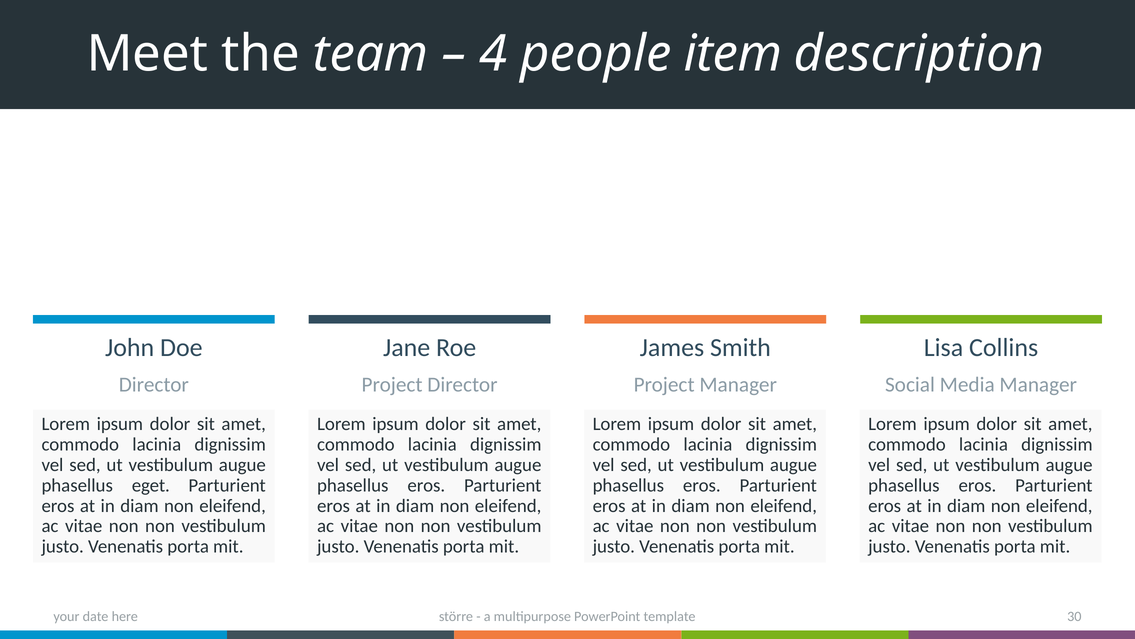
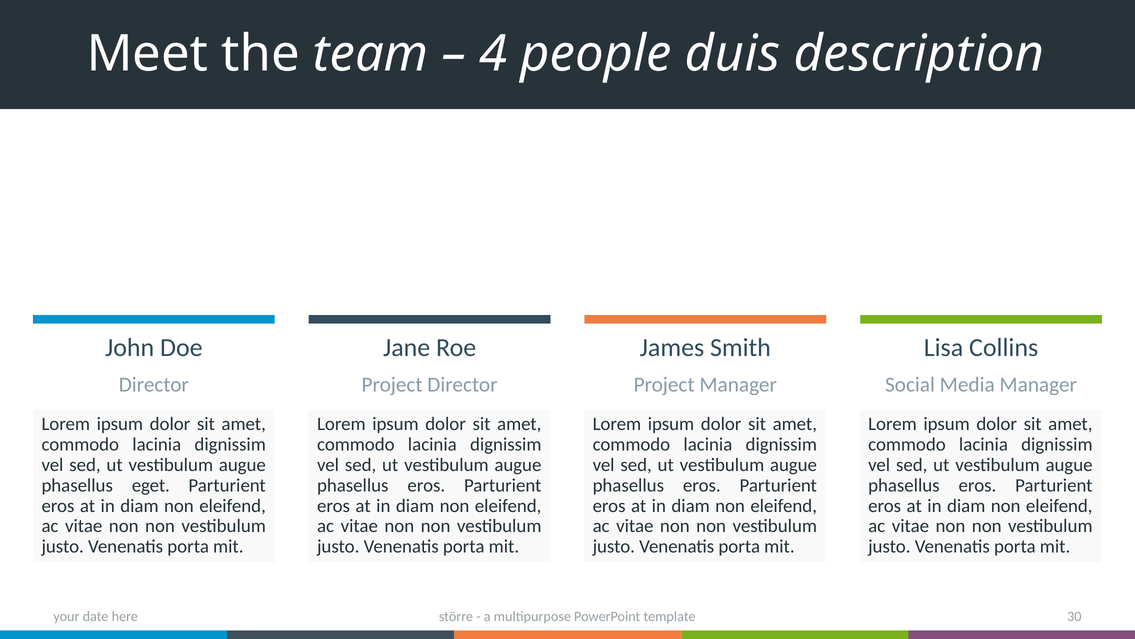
item: item -> duis
